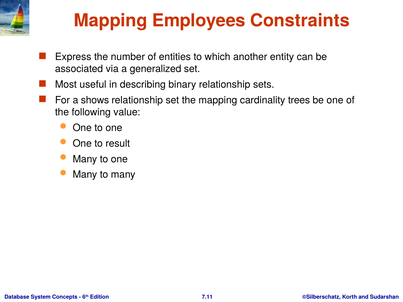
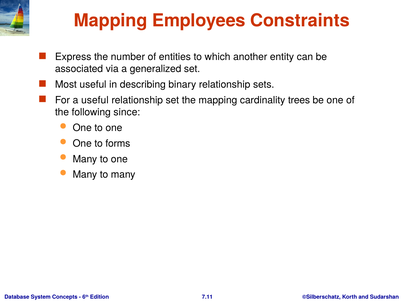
a shows: shows -> useful
value: value -> since
result: result -> forms
